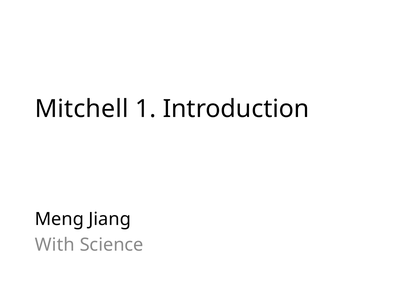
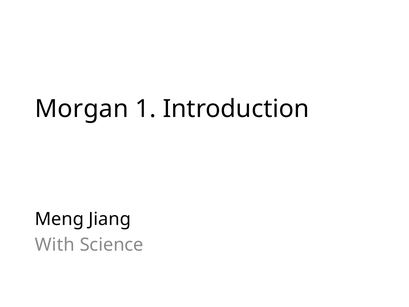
Mitchell: Mitchell -> Morgan
